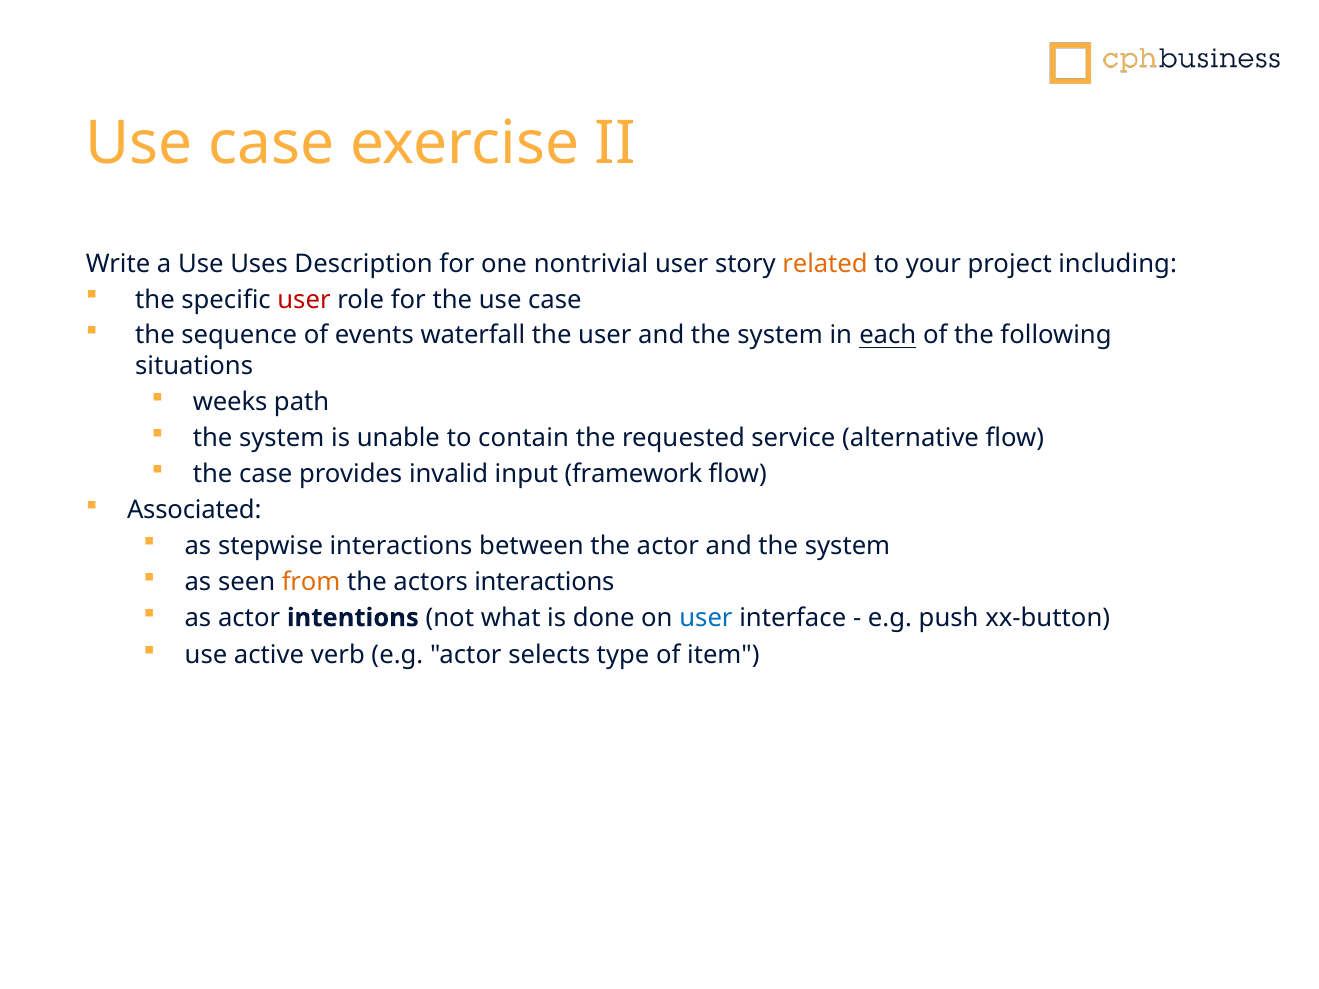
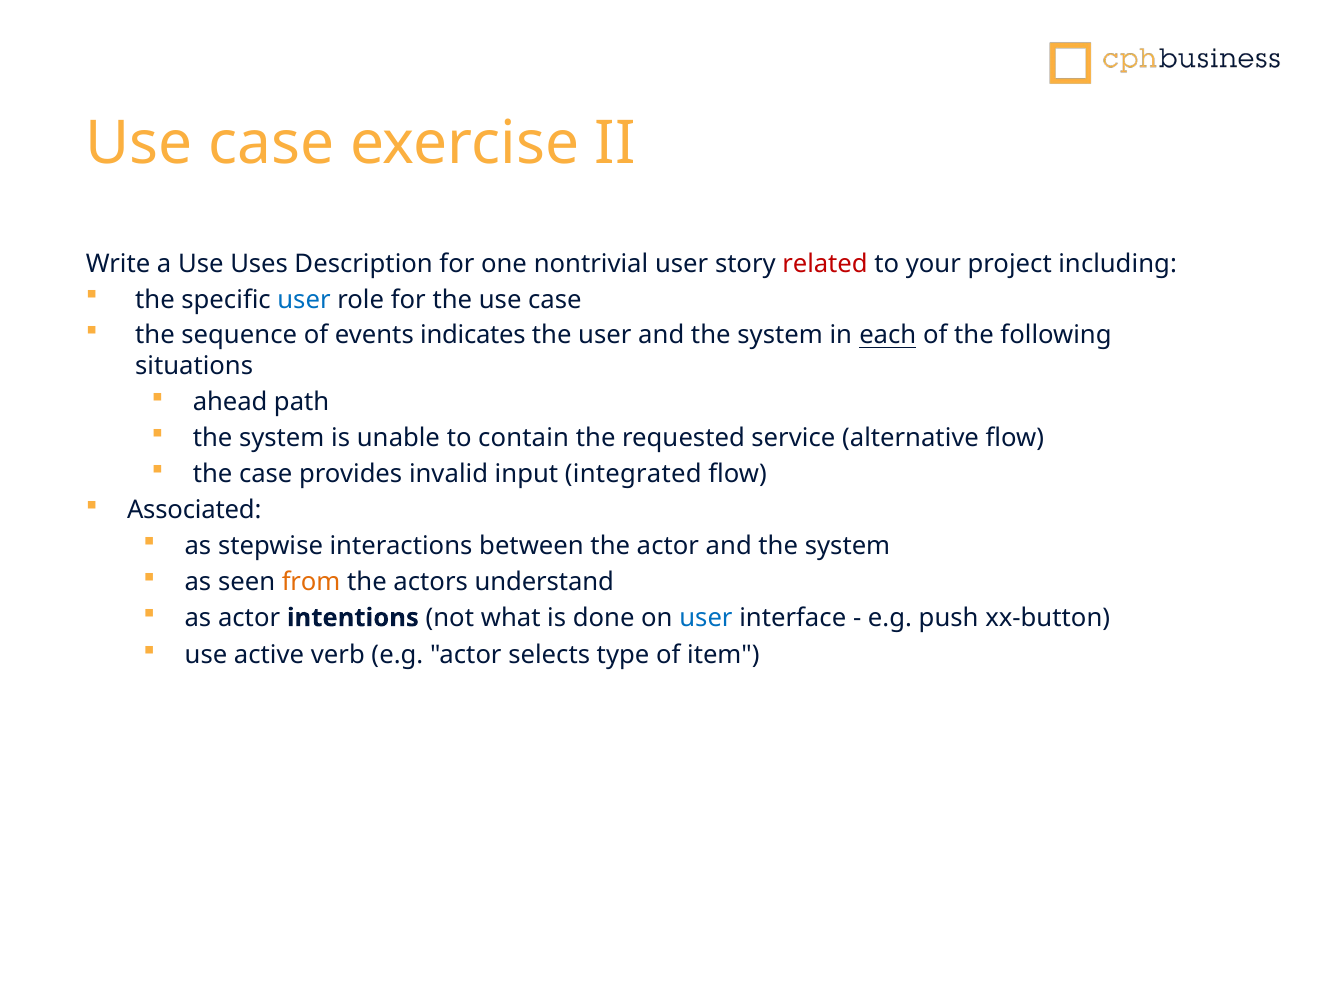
related colour: orange -> red
user at (304, 300) colour: red -> blue
waterfall: waterfall -> indicates
weeks: weeks -> ahead
framework: framework -> integrated
actors interactions: interactions -> understand
